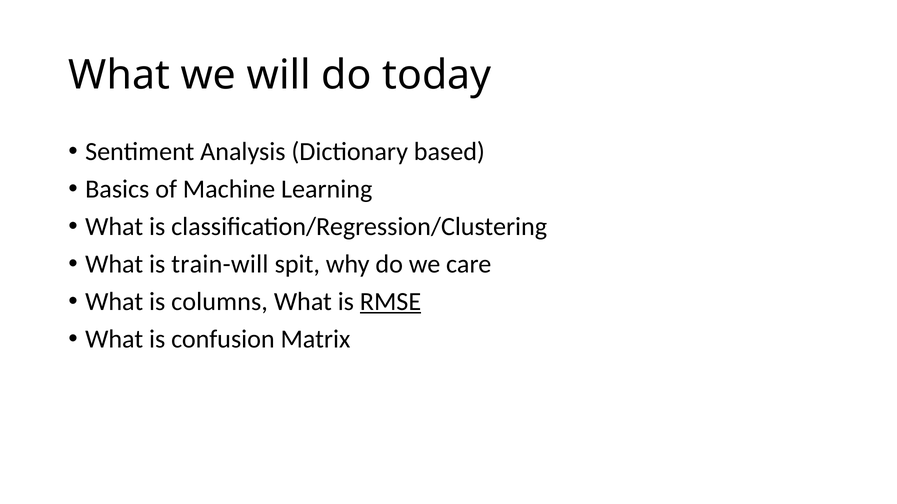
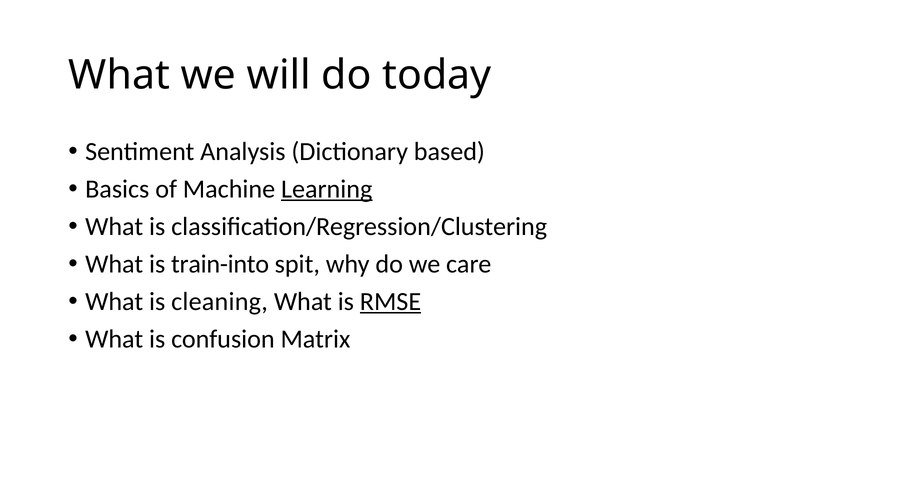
Learning underline: none -> present
train-will: train-will -> train-into
columns: columns -> cleaning
